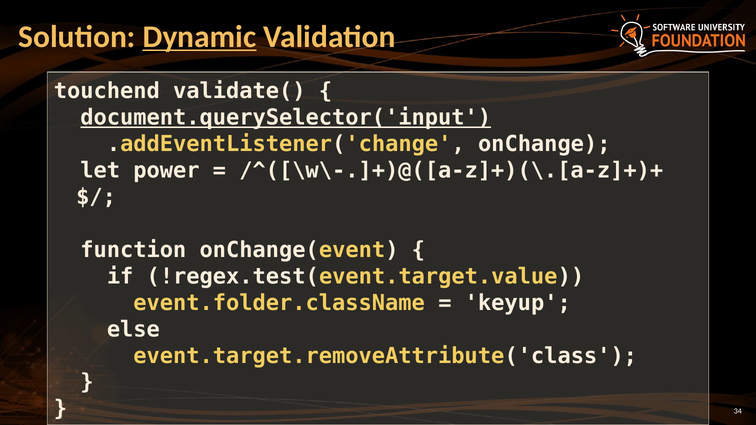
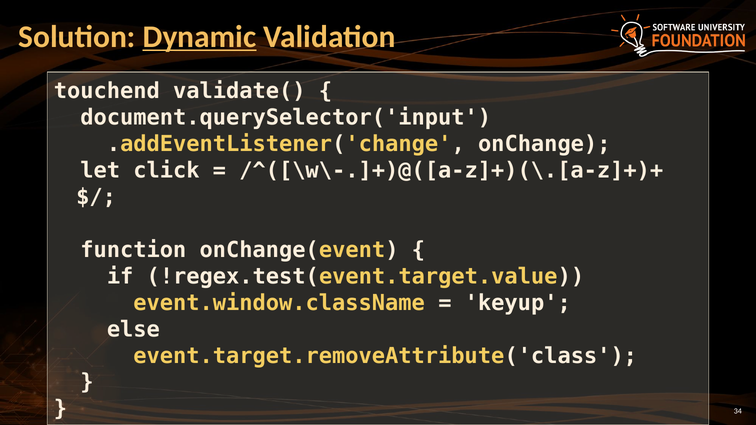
document.querySelector('input underline: present -> none
power: power -> click
event.folder.className: event.folder.className -> event.window.className
